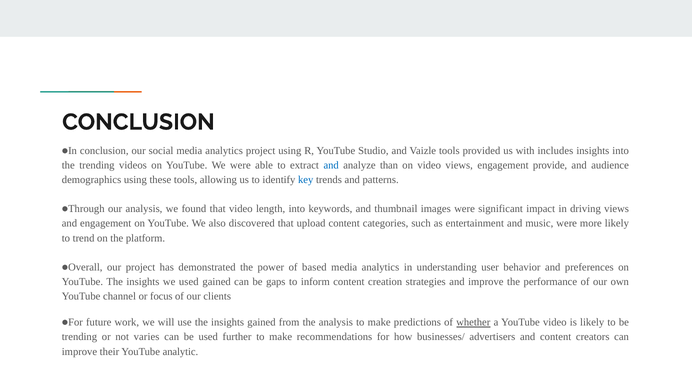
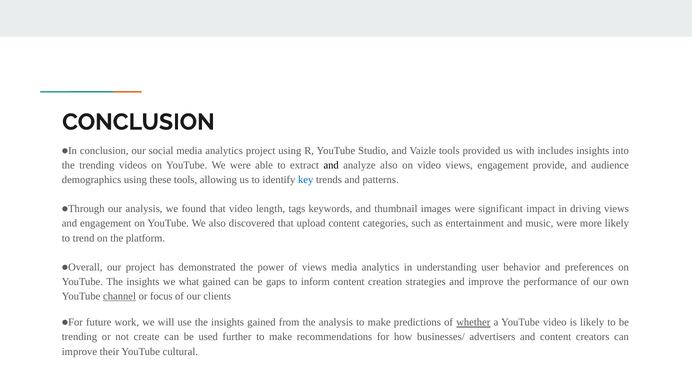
and at (331, 165) colour: blue -> black
analyze than: than -> also
length into: into -> tags
of based: based -> views
we used: used -> what
channel underline: none -> present
varies: varies -> create
analytic: analytic -> cultural
